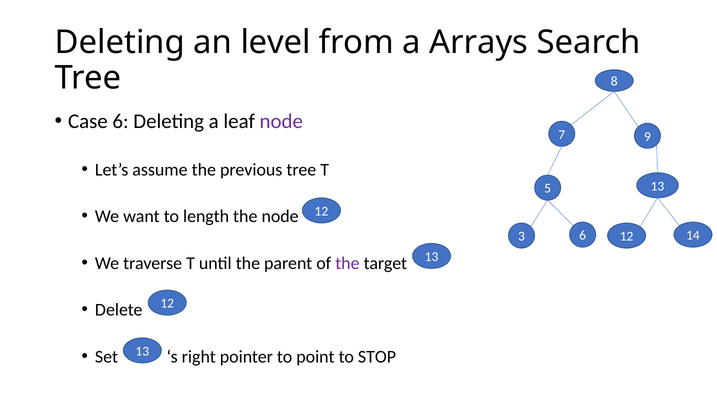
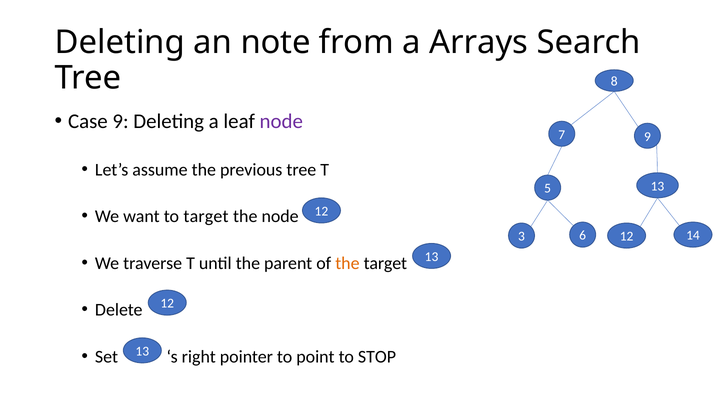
level: level -> note
Case 6: 6 -> 9
to length: length -> target
the at (347, 263) colour: purple -> orange
